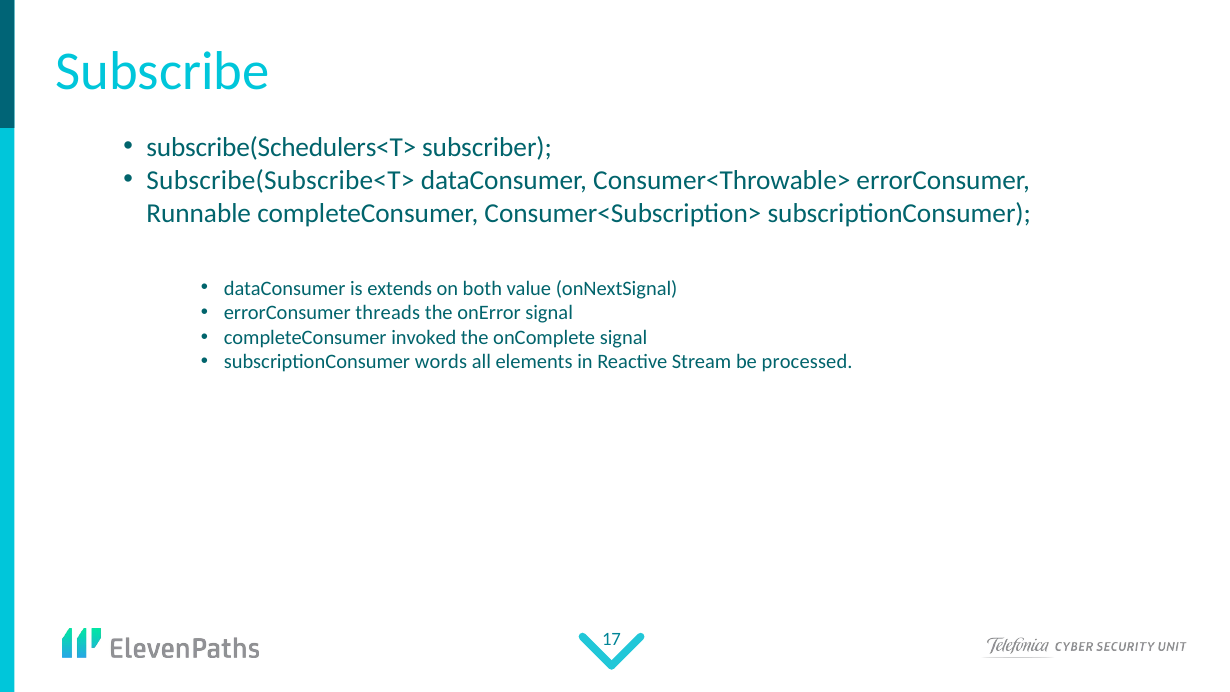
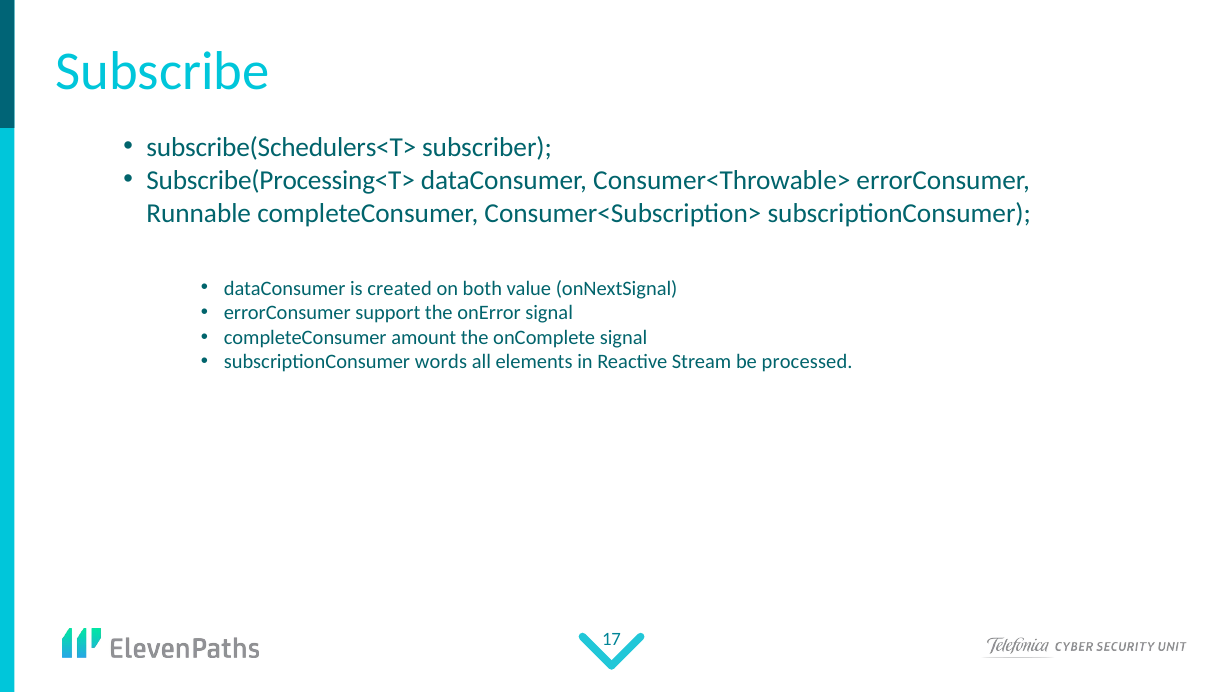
Subscribe(Subscribe<T>: Subscribe(Subscribe<T> -> Subscribe(Processing<T>
extends: extends -> created
threads: threads -> support
invoked: invoked -> amount
